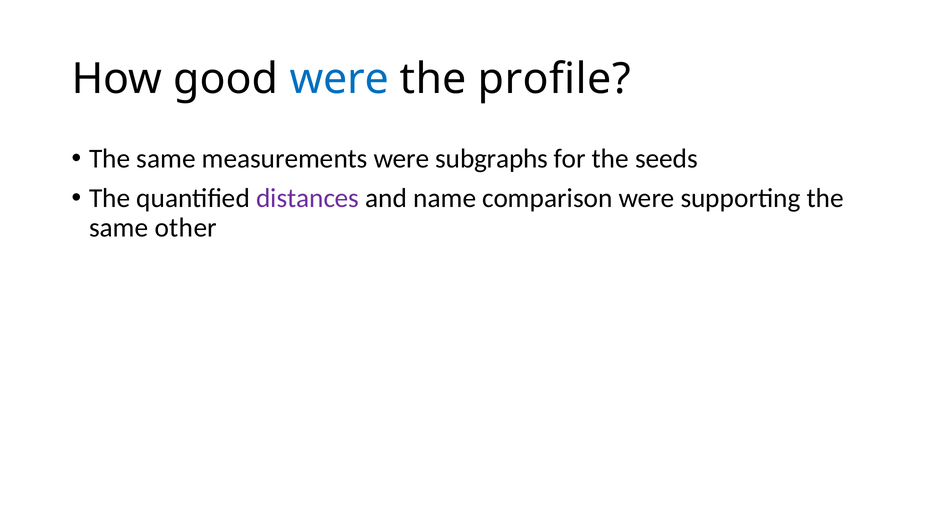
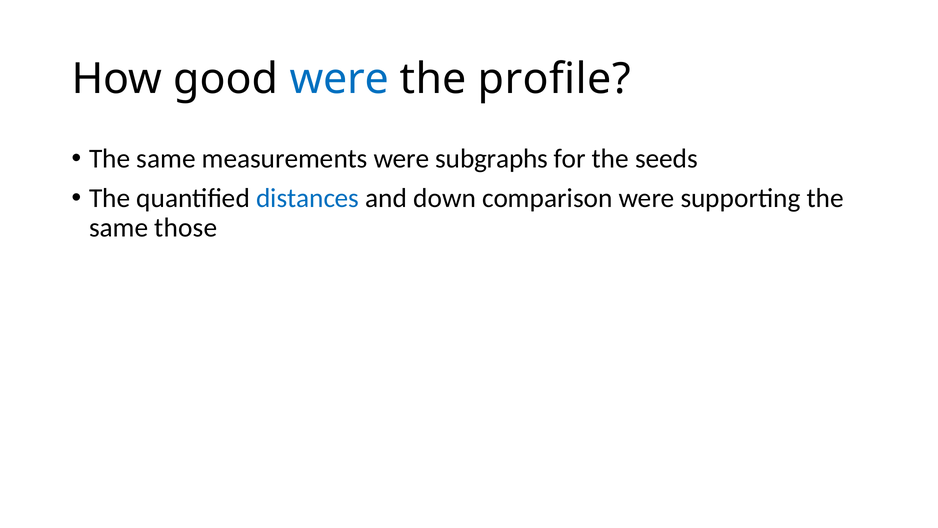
distances colour: purple -> blue
name: name -> down
other: other -> those
